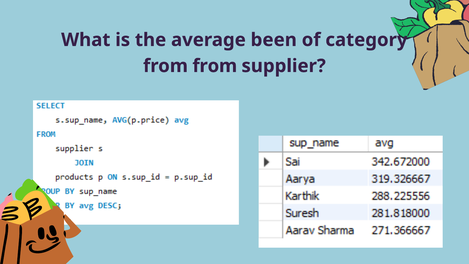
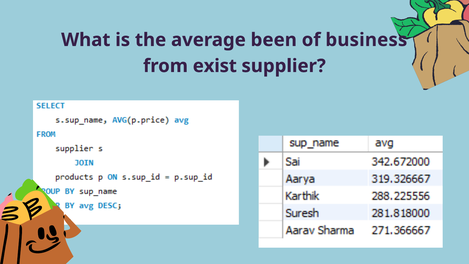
category: category -> business
from from: from -> exist
